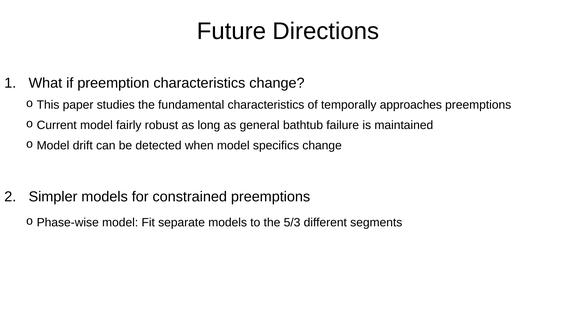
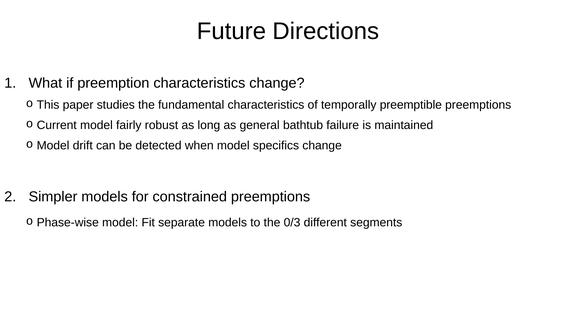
approaches: approaches -> preemptible
5/3: 5/3 -> 0/3
